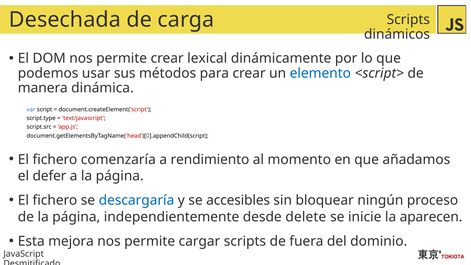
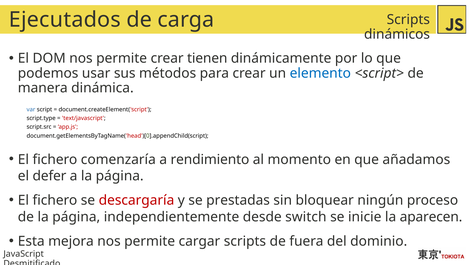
Desechada: Desechada -> Ejecutados
lexical: lexical -> tienen
descargaría colour: blue -> red
accesibles: accesibles -> prestadas
delete: delete -> switch
